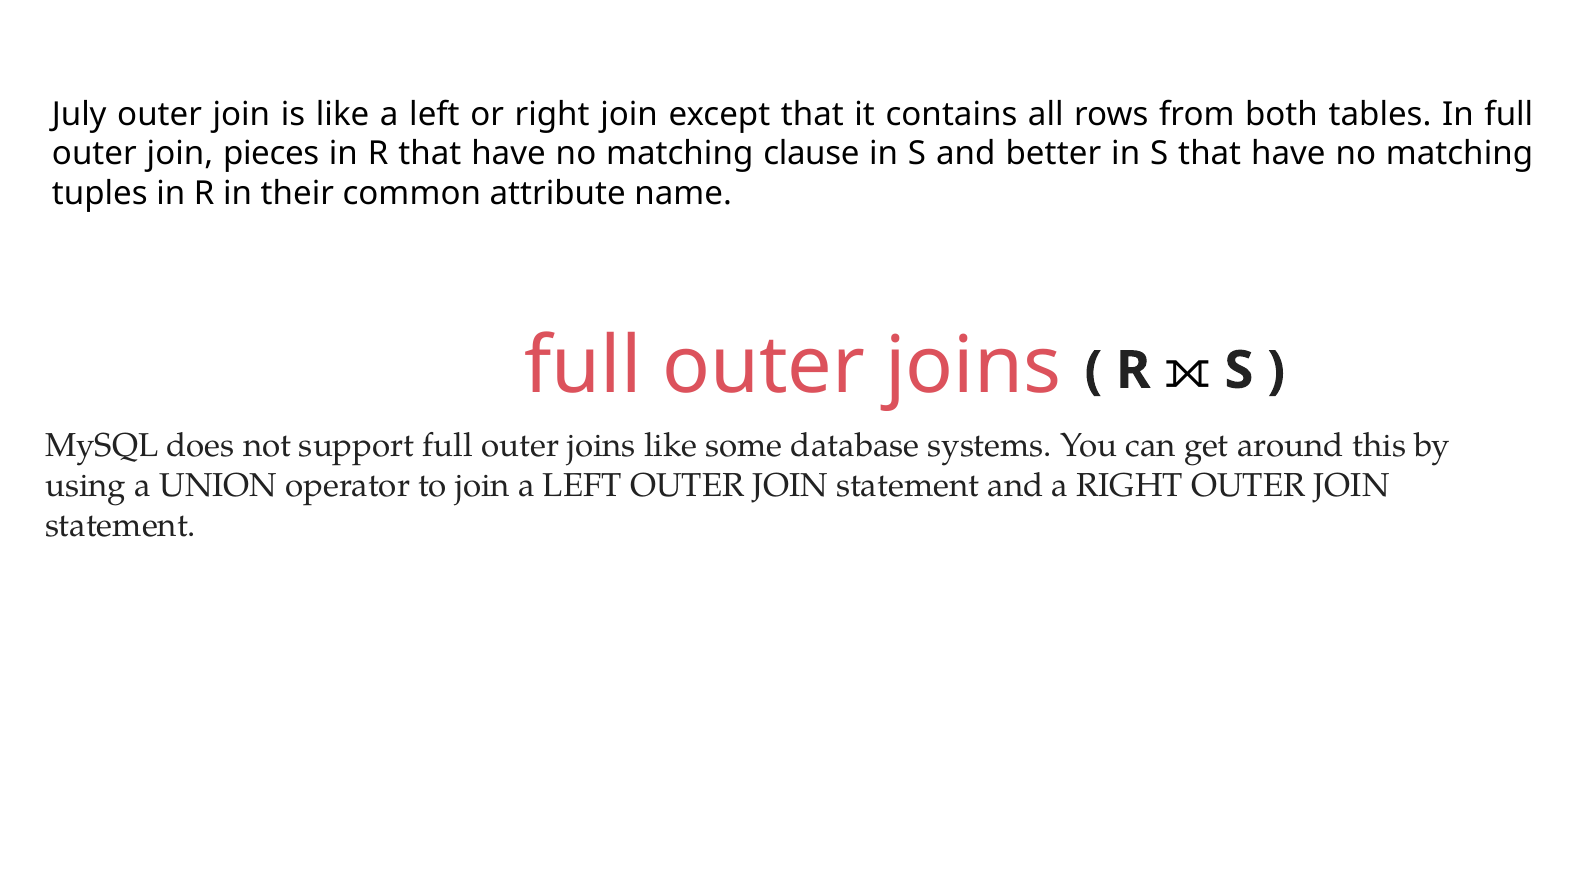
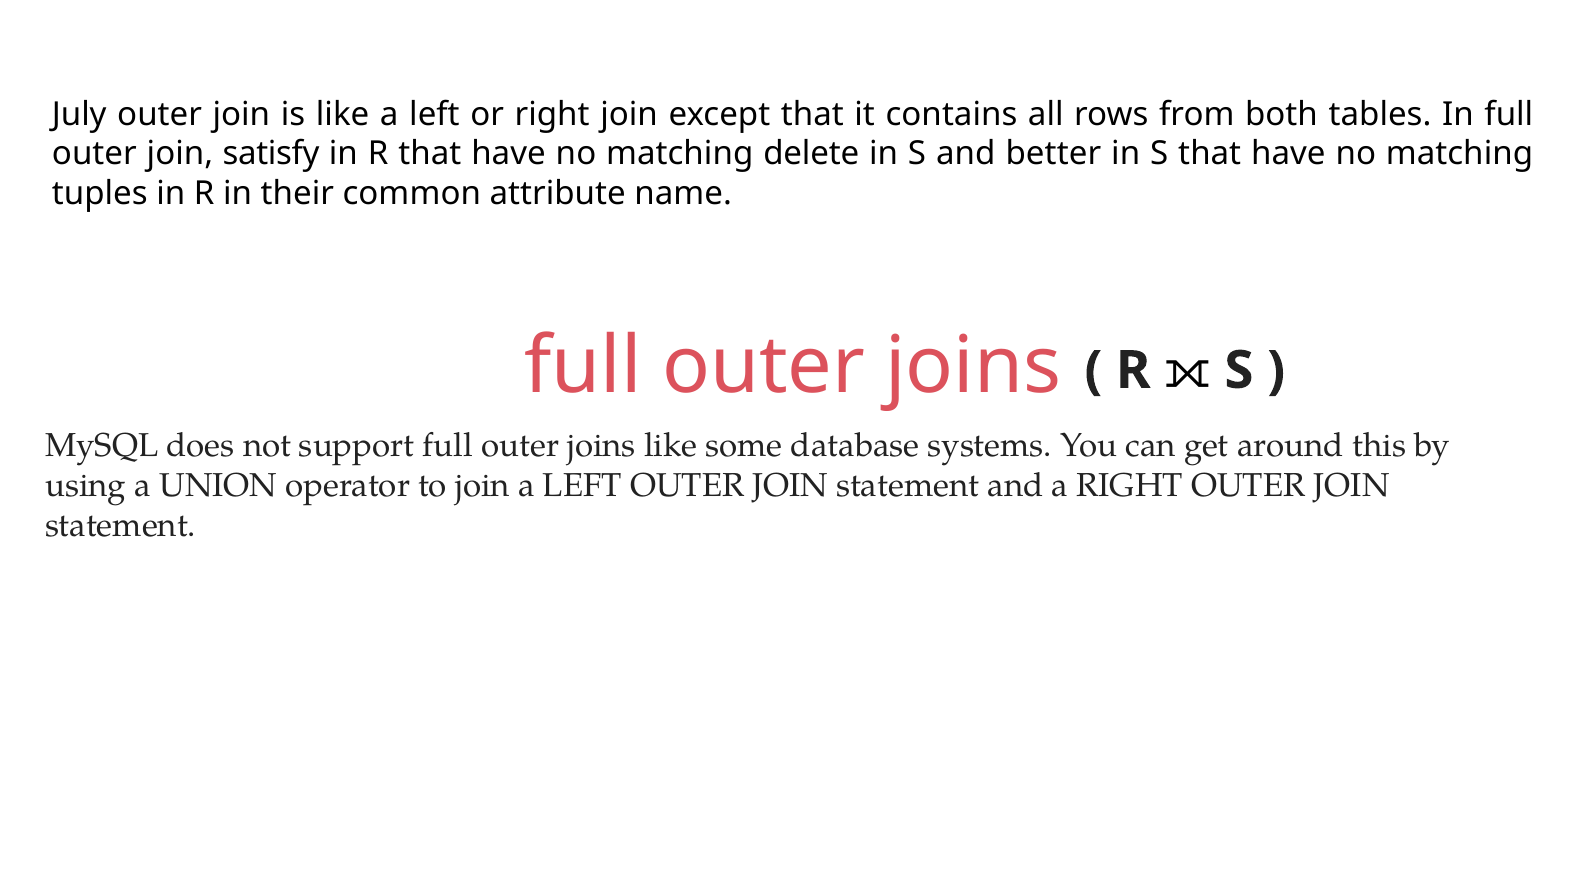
pieces: pieces -> satisfy
clause: clause -> delete
